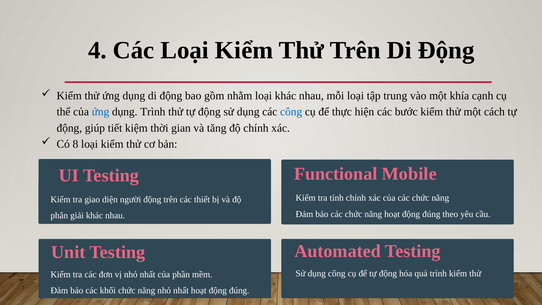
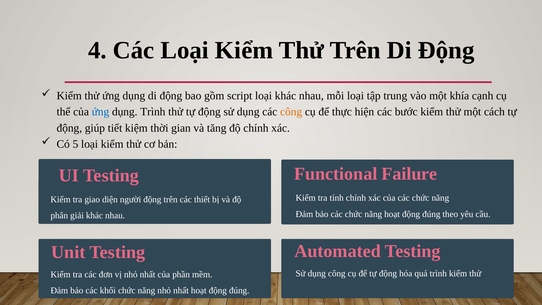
nhằm: nhằm -> script
công at (291, 112) colour: blue -> orange
8: 8 -> 5
Mobile: Mobile -> Failure
